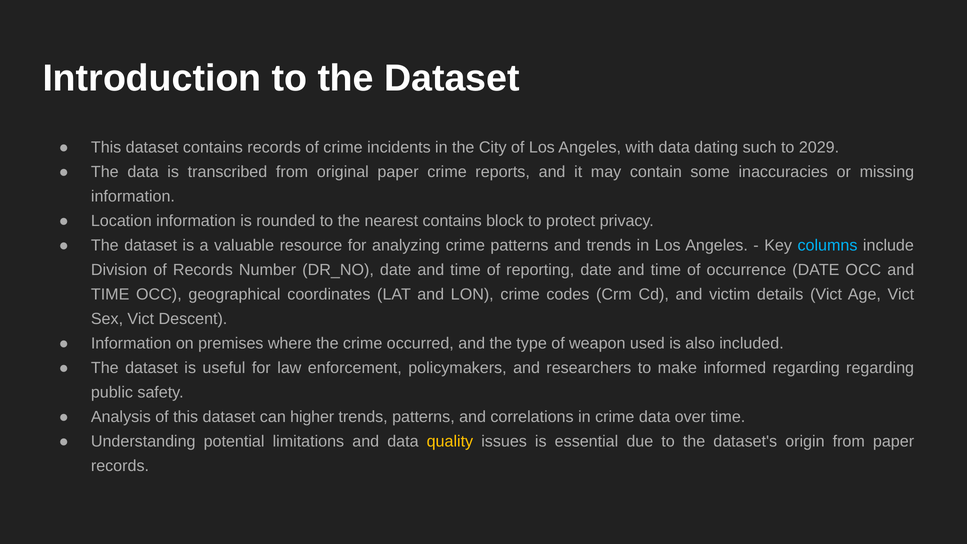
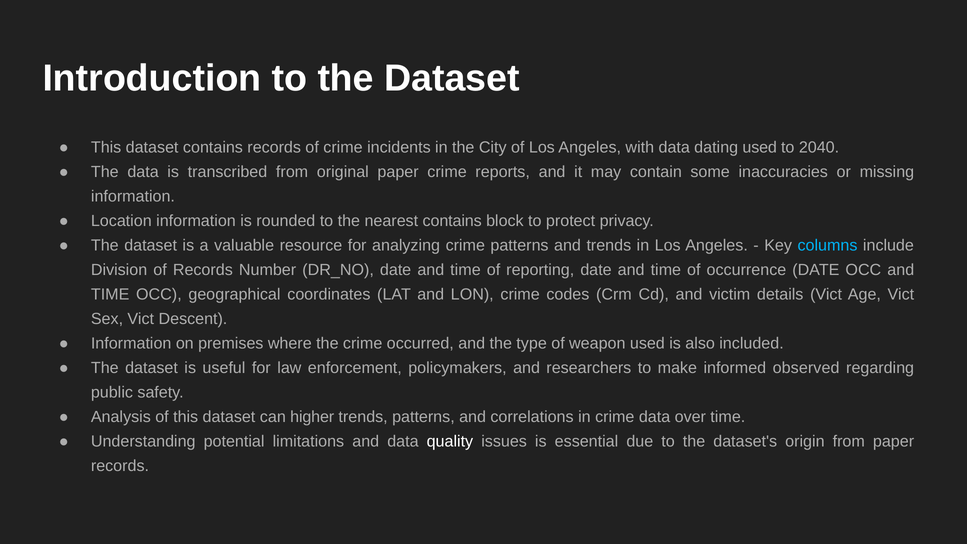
dating such: such -> used
2029: 2029 -> 2040
informed regarding: regarding -> observed
quality colour: yellow -> white
